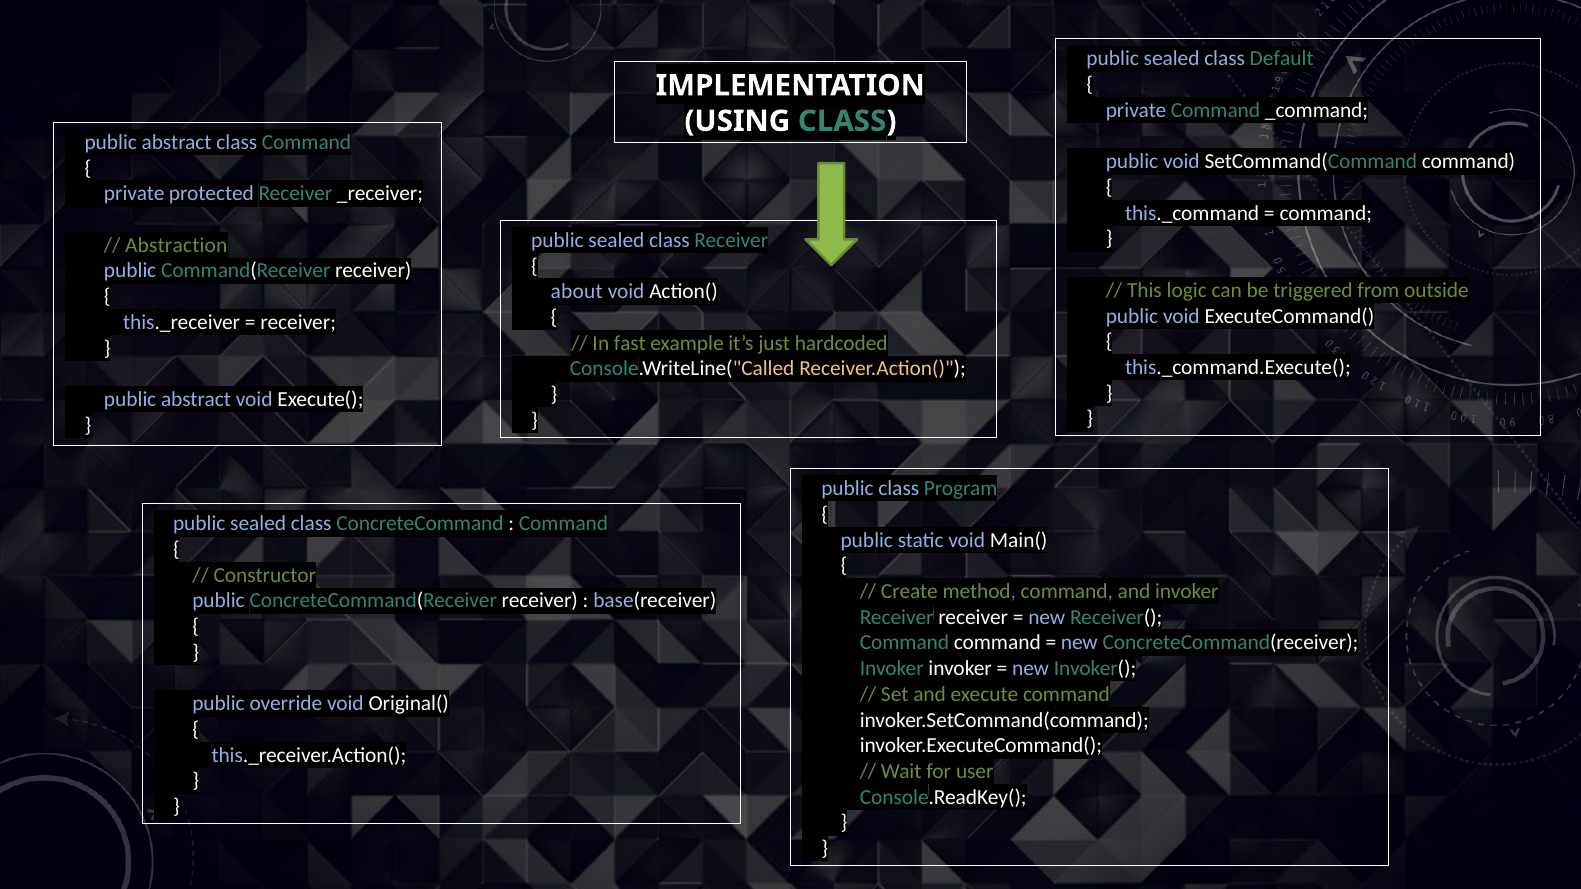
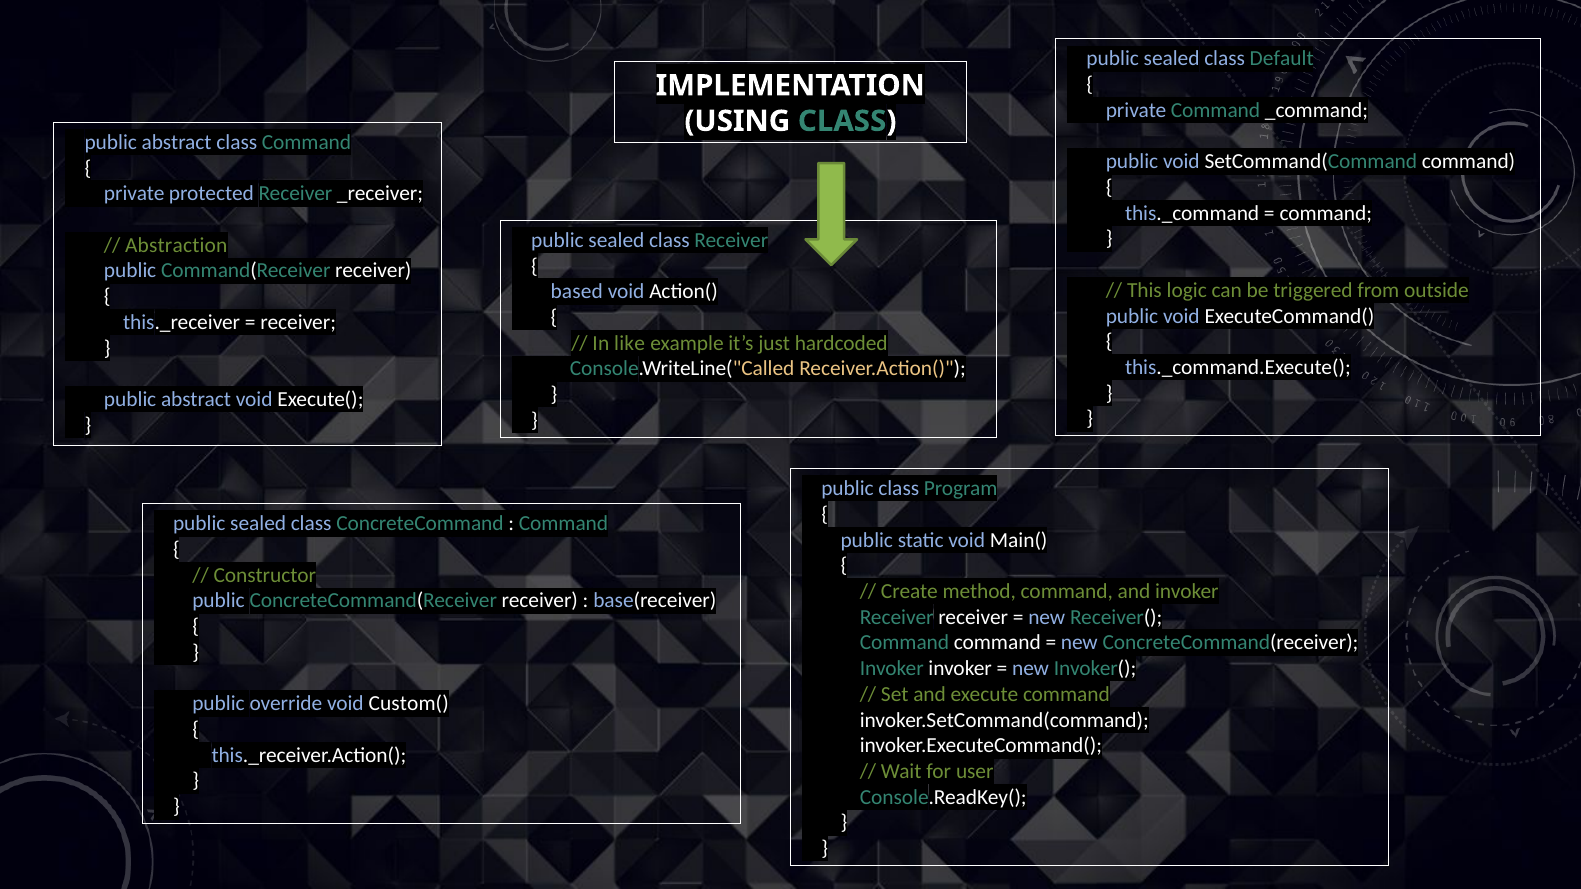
about: about -> based
fast: fast -> like
Original(: Original( -> Custom(
